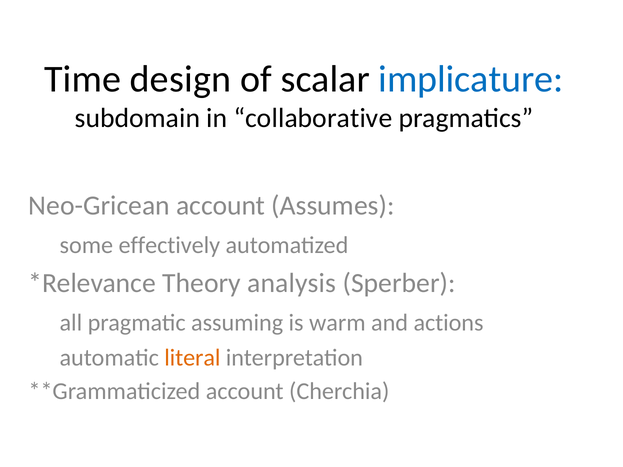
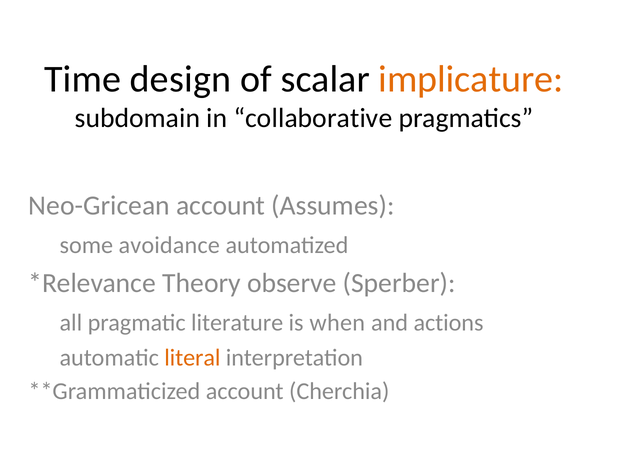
implicature colour: blue -> orange
effectively: effectively -> avoidance
analysis: analysis -> observe
assuming: assuming -> literature
warm: warm -> when
